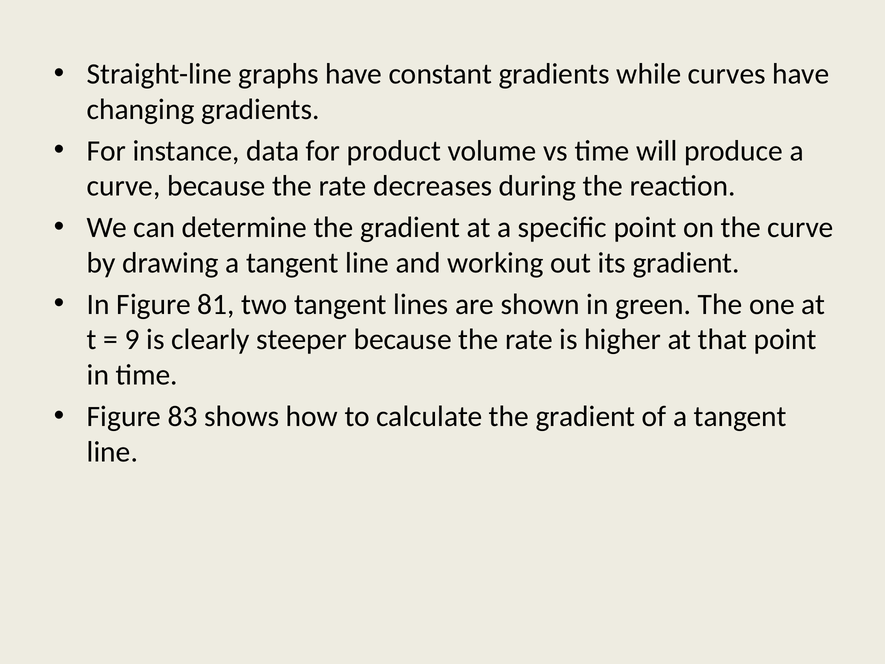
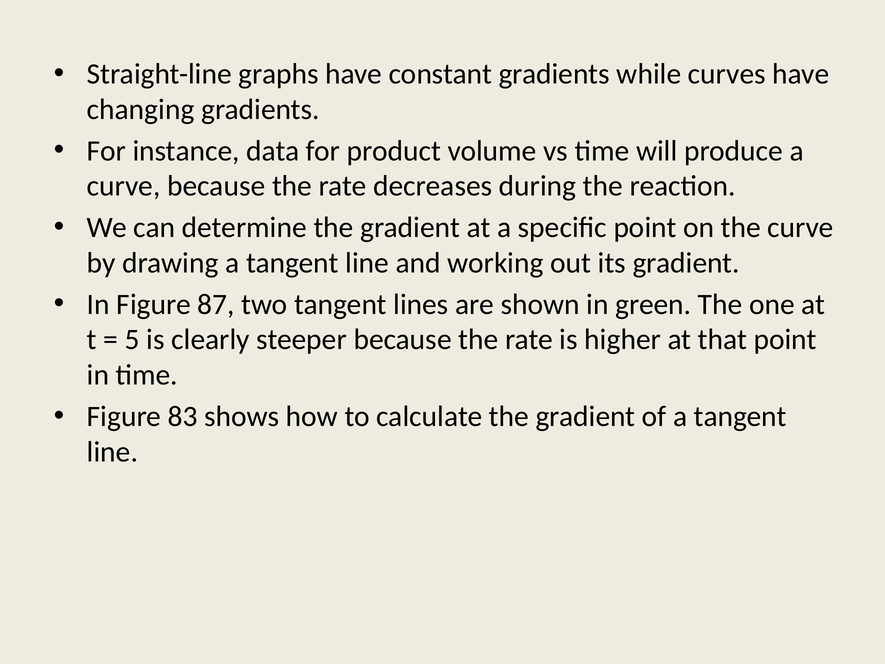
81: 81 -> 87
9: 9 -> 5
